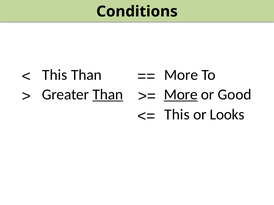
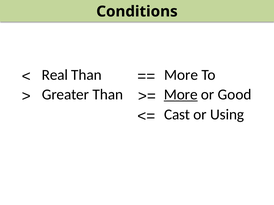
This at (55, 75): This -> Real
Than at (108, 95) underline: present -> none
This at (177, 115): This -> Cast
Looks: Looks -> Using
